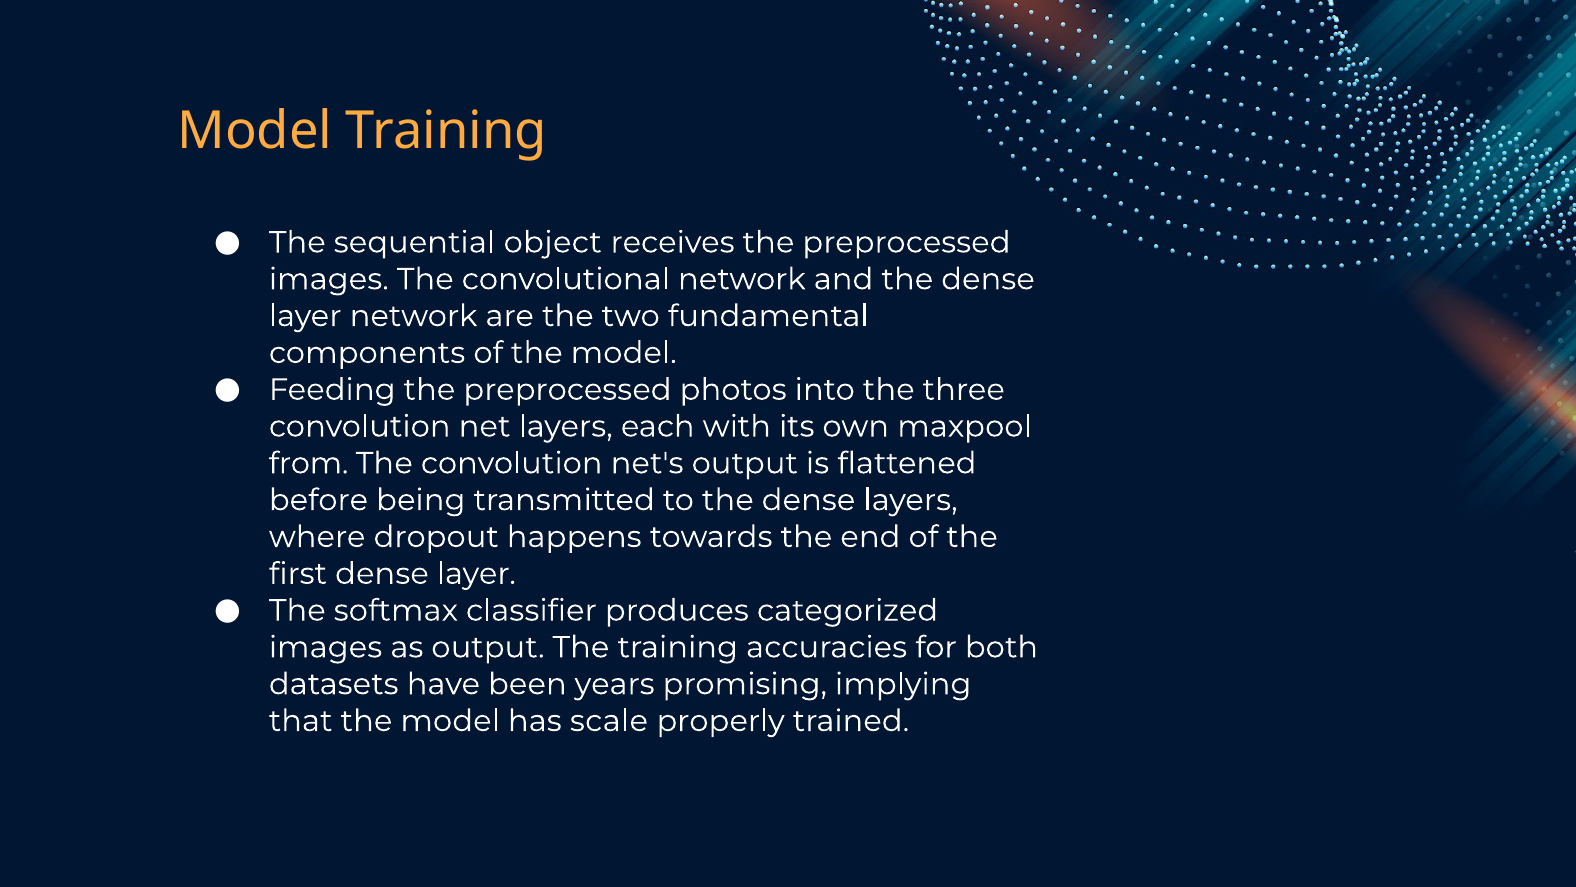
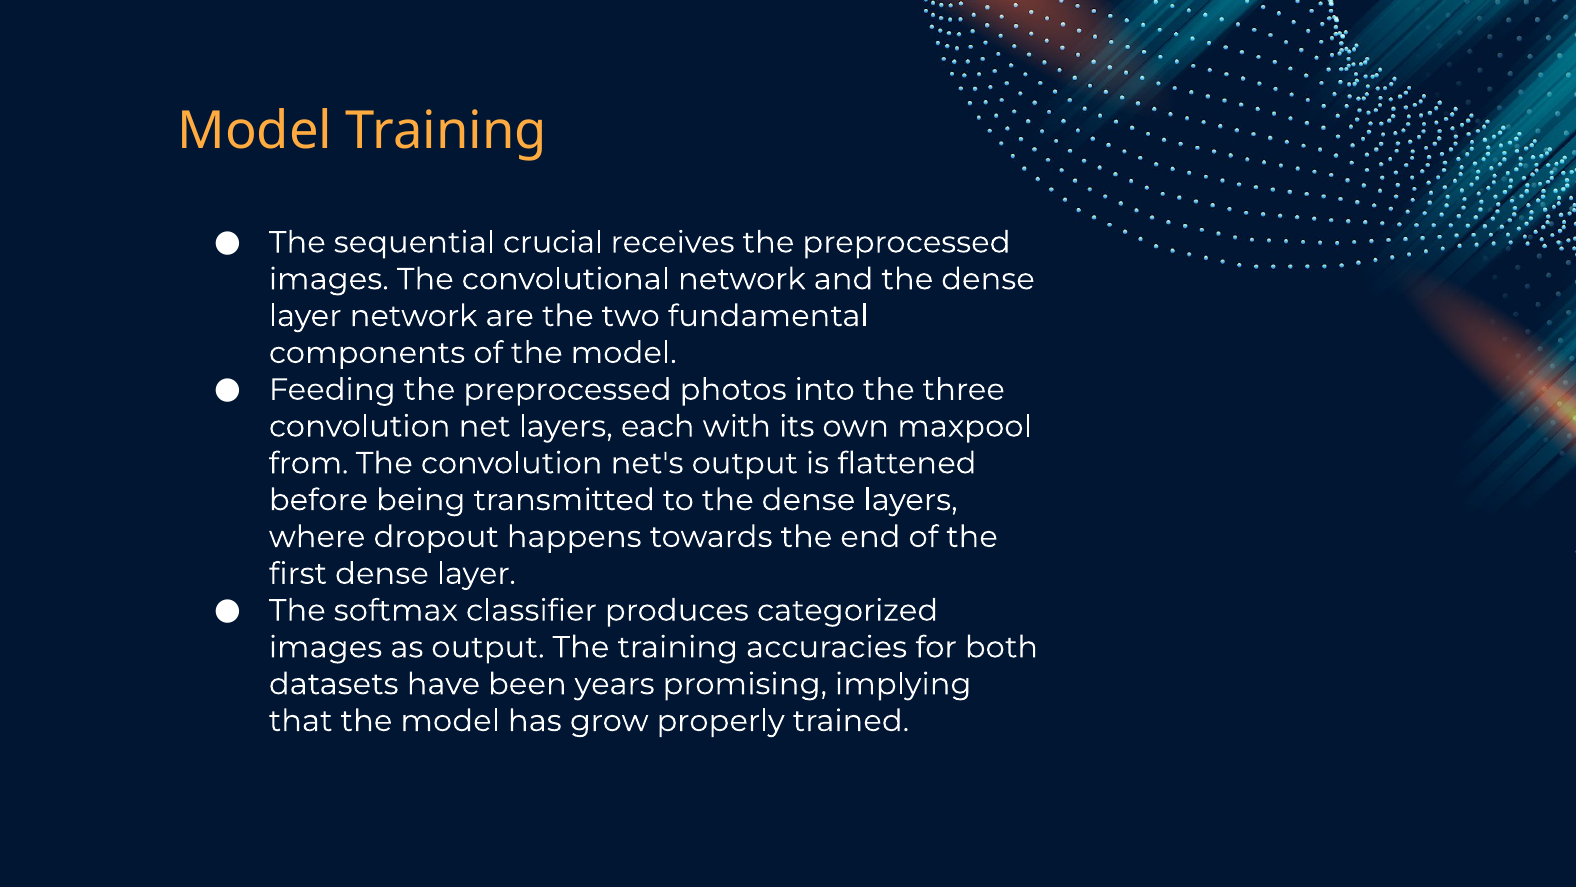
object: object -> crucial
scale: scale -> grow
